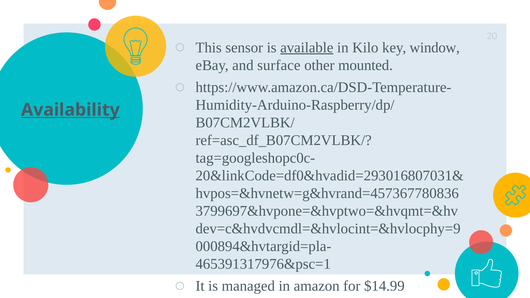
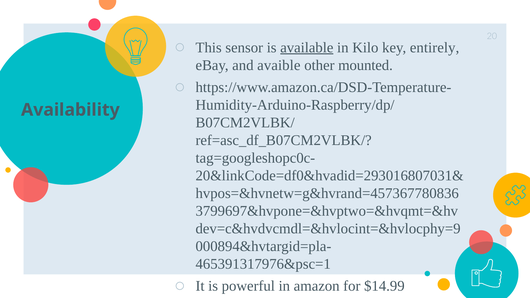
window: window -> entirely
surface: surface -> avaible
Availability underline: present -> none
managed: managed -> powerful
